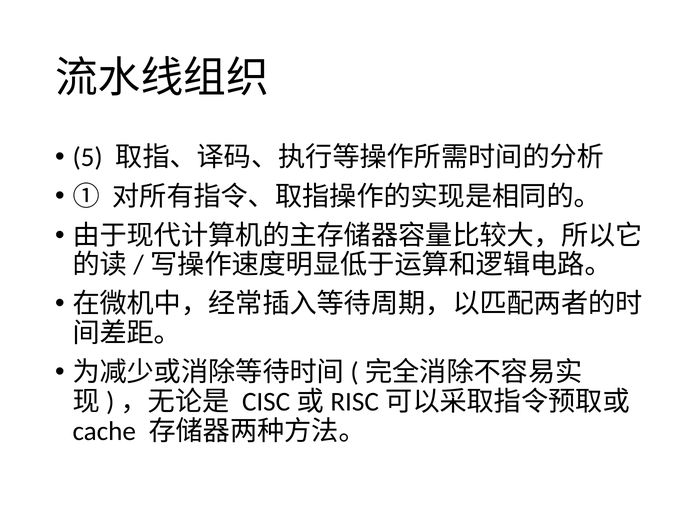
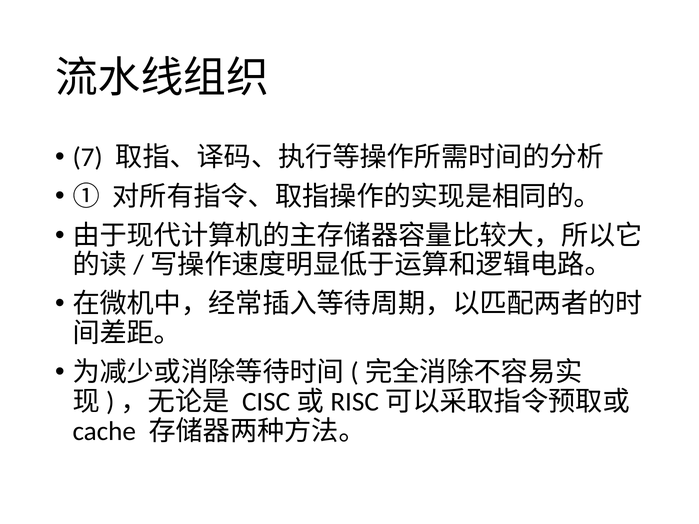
5: 5 -> 7
